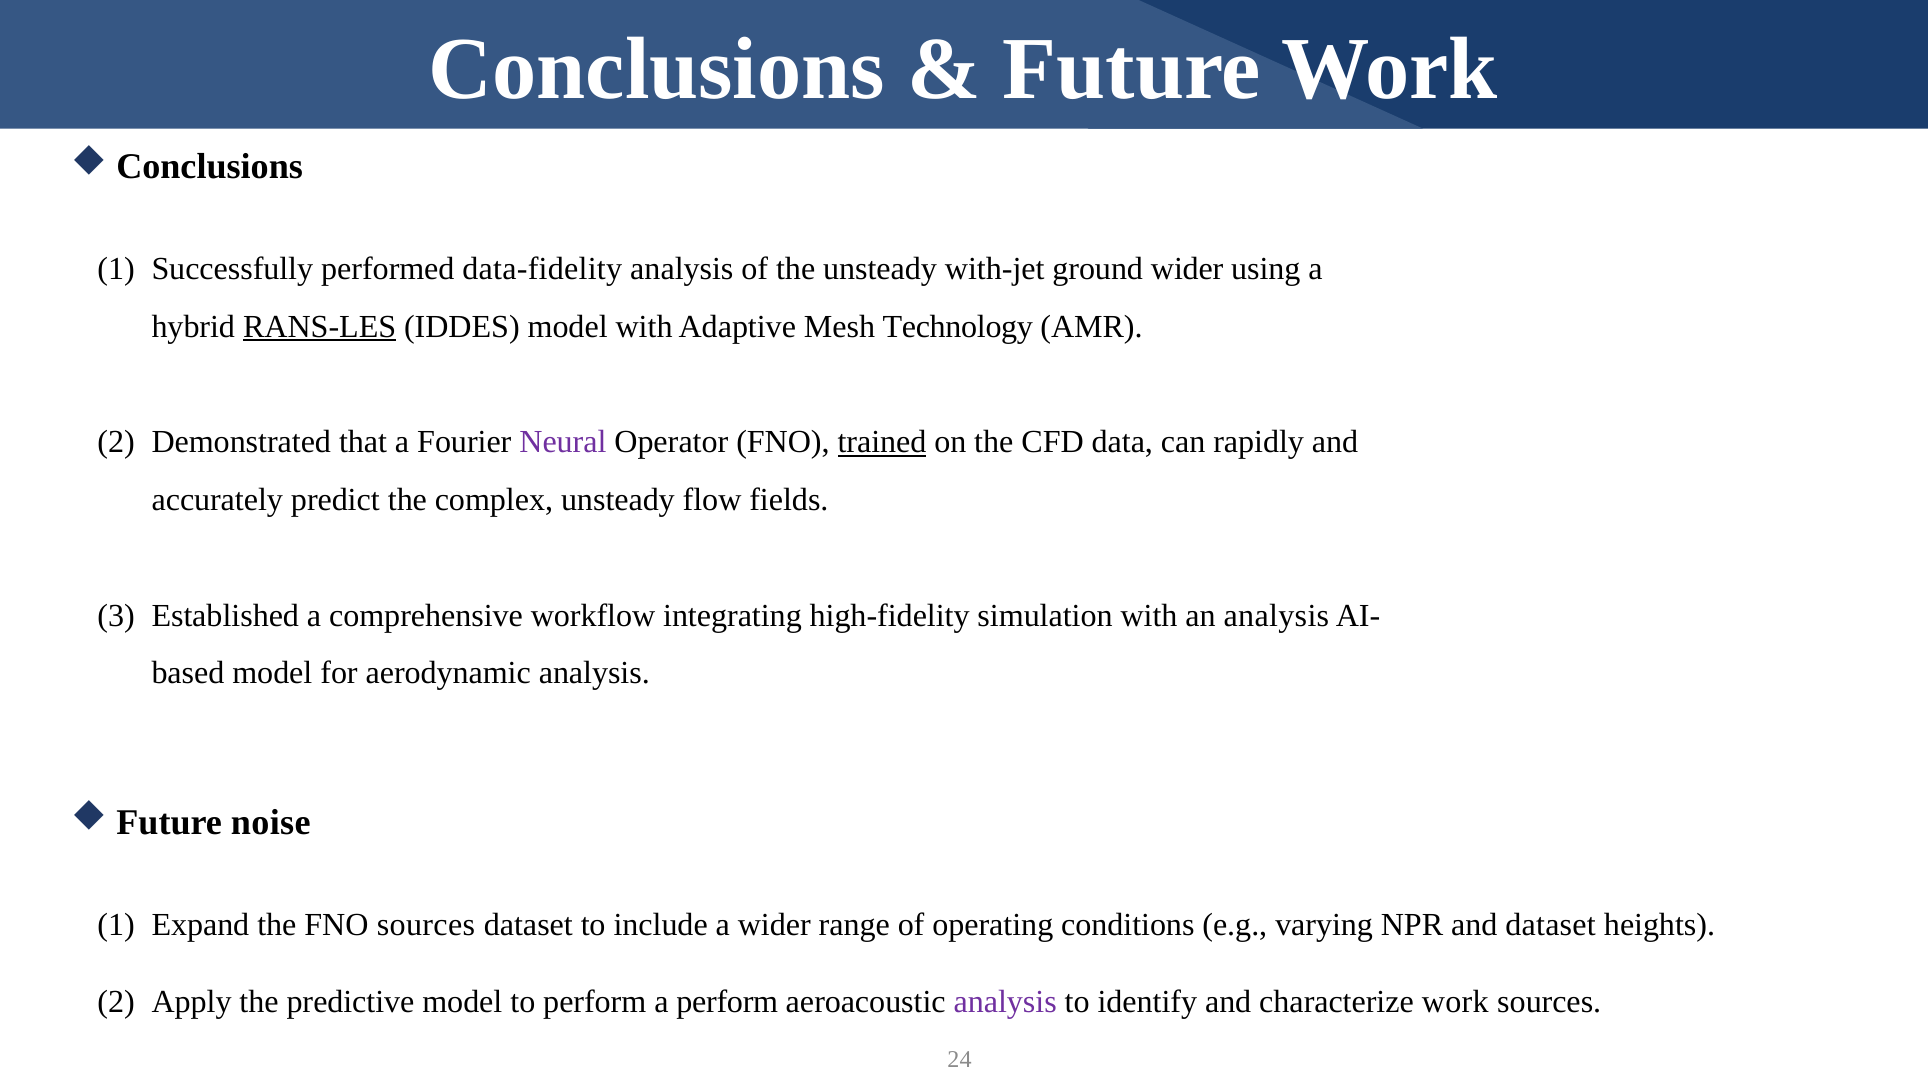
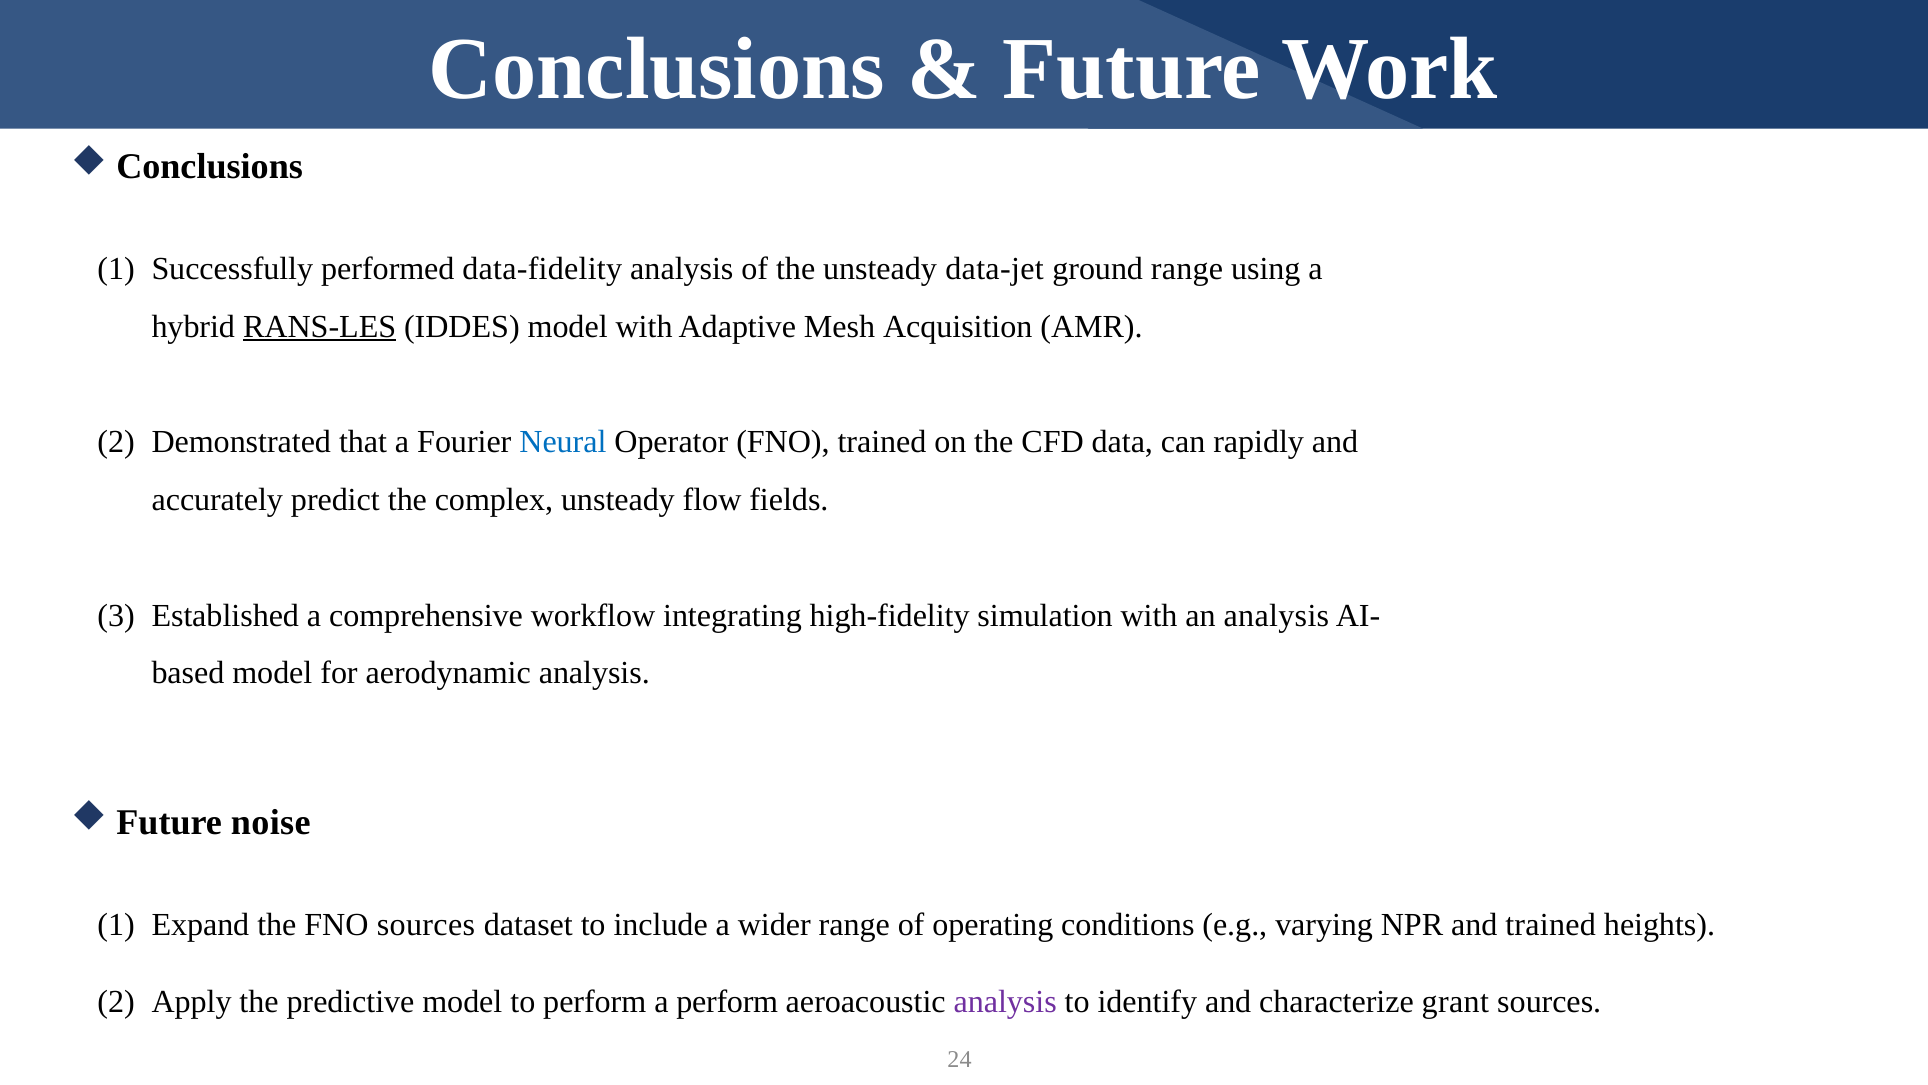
with-jet: with-jet -> data-jet
ground wider: wider -> range
Technology: Technology -> Acquisition
Neural colour: purple -> blue
trained at (882, 442) underline: present -> none
and dataset: dataset -> trained
characterize work: work -> grant
